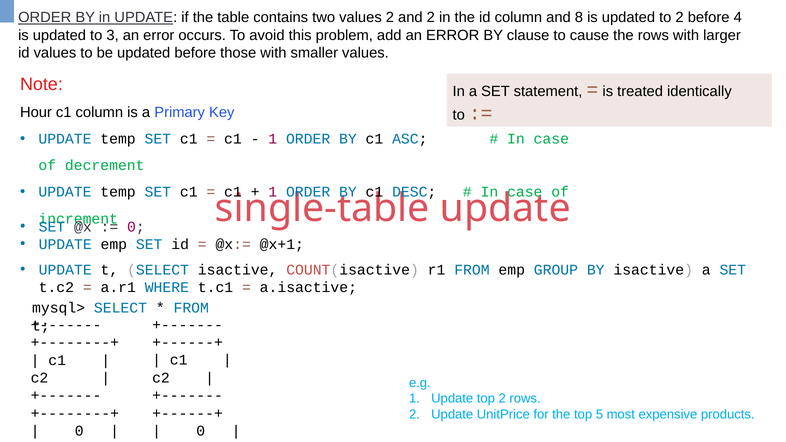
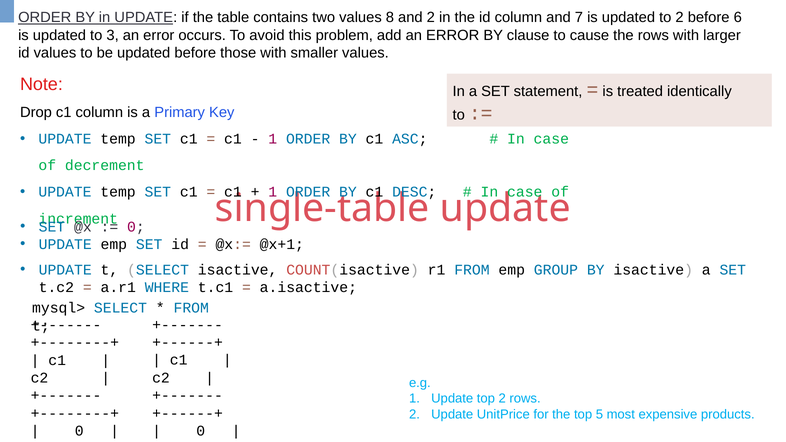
values 2: 2 -> 8
8: 8 -> 7
before 4: 4 -> 6
Hour: Hour -> Drop
